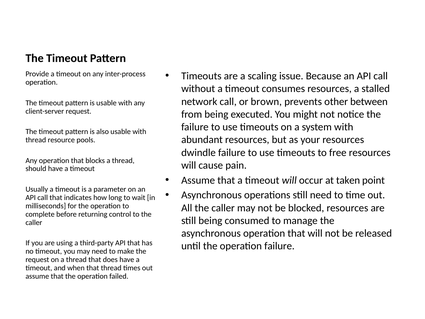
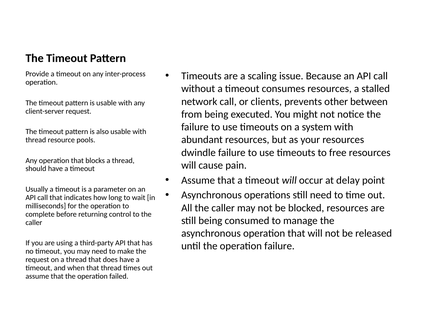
brown: brown -> clients
taken: taken -> delay
